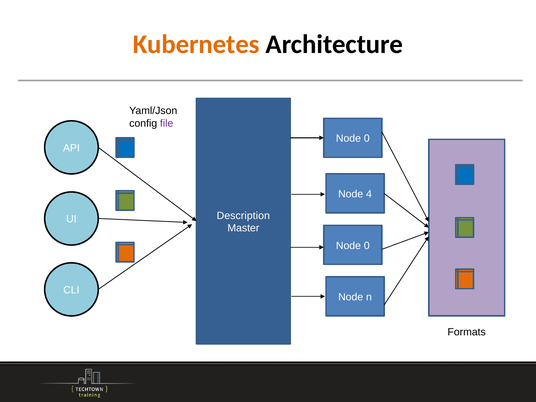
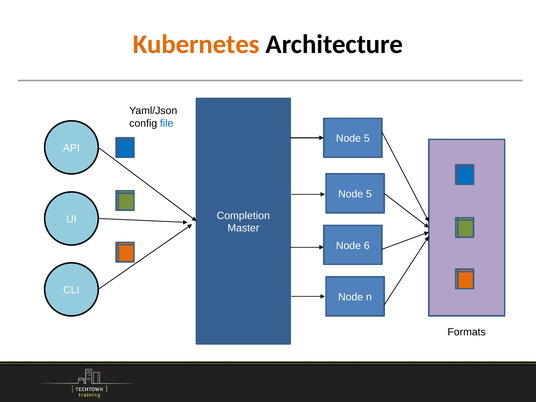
file colour: purple -> blue
0 at (367, 139): 0 -> 5
4 at (369, 194): 4 -> 5
Description: Description -> Completion
0 at (367, 246): 0 -> 6
